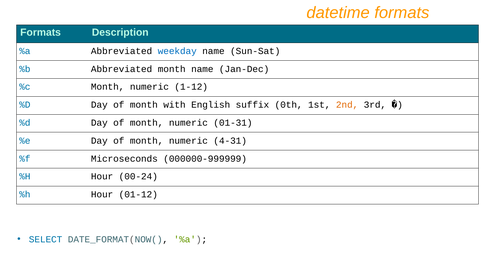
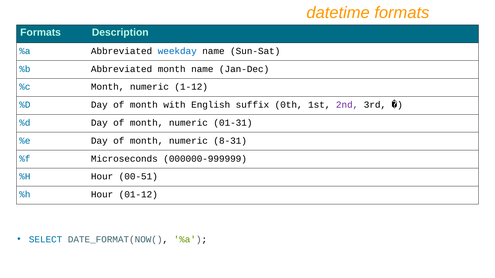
2nd colour: orange -> purple
4-31: 4-31 -> 8-31
00-24: 00-24 -> 00-51
